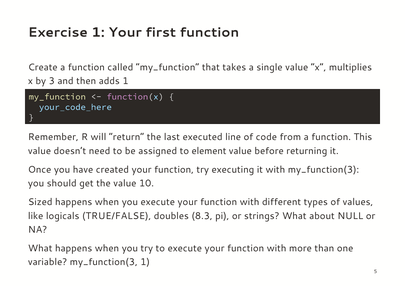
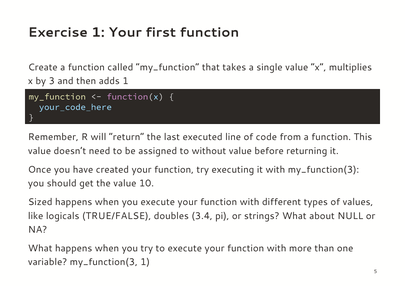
element: element -> without
8.3: 8.3 -> 3.4
